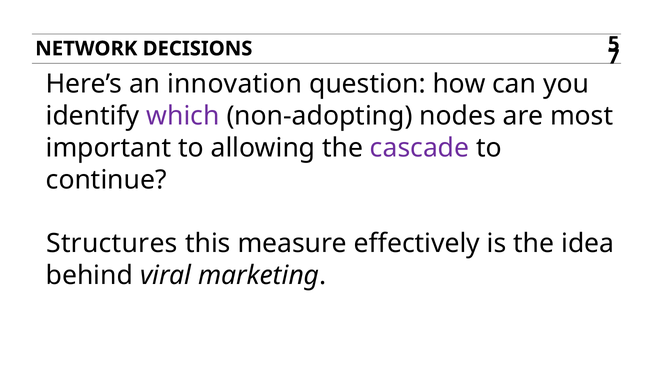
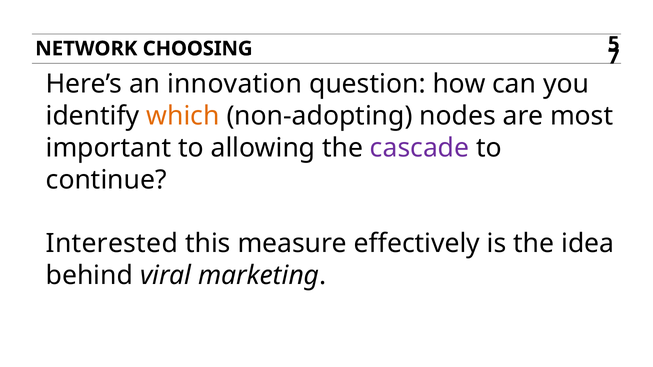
DECISIONS: DECISIONS -> CHOOSING
which colour: purple -> orange
Structures: Structures -> Interested
